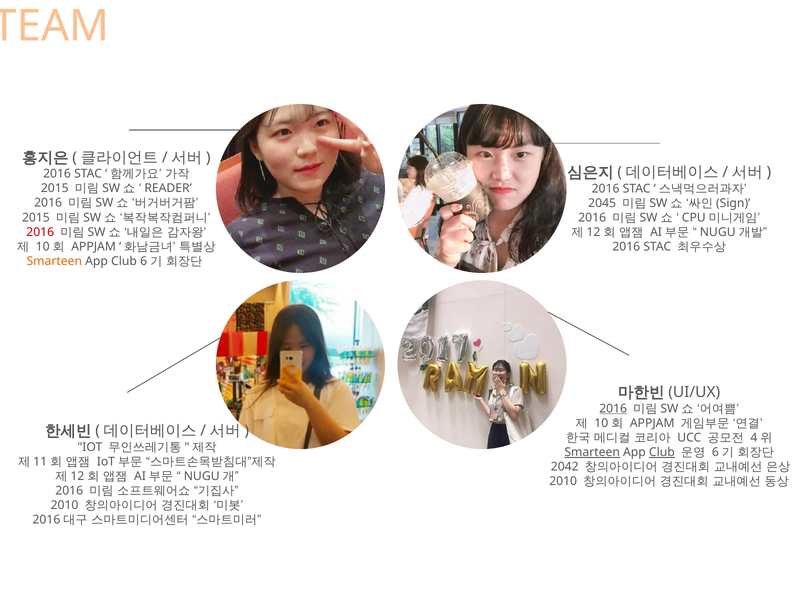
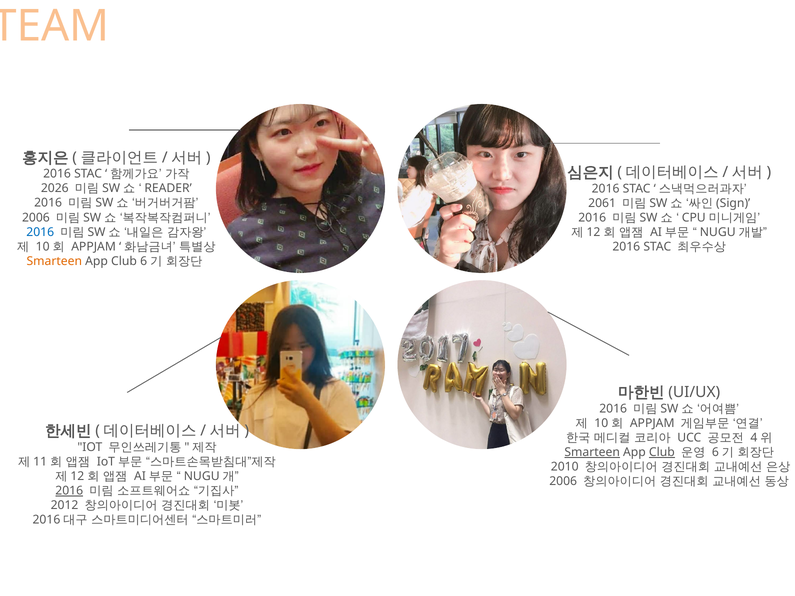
2015 at (55, 188): 2015 -> 2026
2045: 2045 -> 2061
2015 at (36, 218): 2015 -> 2006
2016 at (40, 232) colour: red -> blue
2016 at (613, 409) underline: present -> none
2042: 2042 -> 2010
2010 at (563, 482): 2010 -> 2006
2016 at (69, 491) underline: none -> present
2010 at (65, 506): 2010 -> 2012
